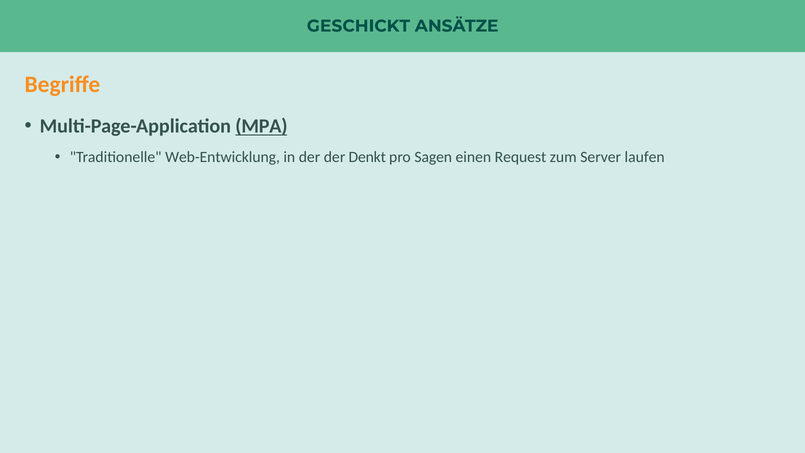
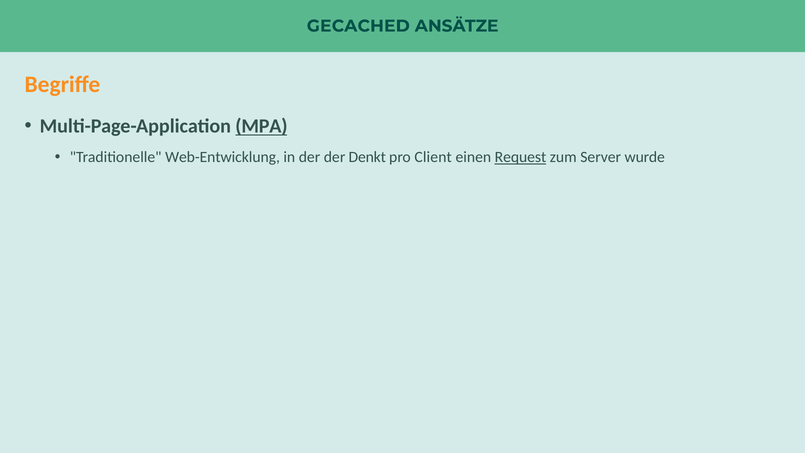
GESCHICKT: GESCHICKT -> GECACHED
Sagen: Sagen -> Client
Request underline: none -> present
laufen: laufen -> wurde
